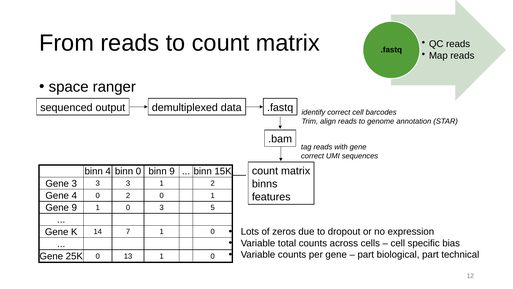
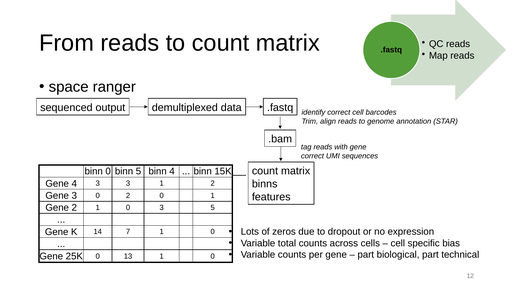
binn 4: 4 -> 0
binn 0: 0 -> 5
binn 9: 9 -> 4
Gene 3: 3 -> 4
Gene 4: 4 -> 3
Gene 9: 9 -> 2
